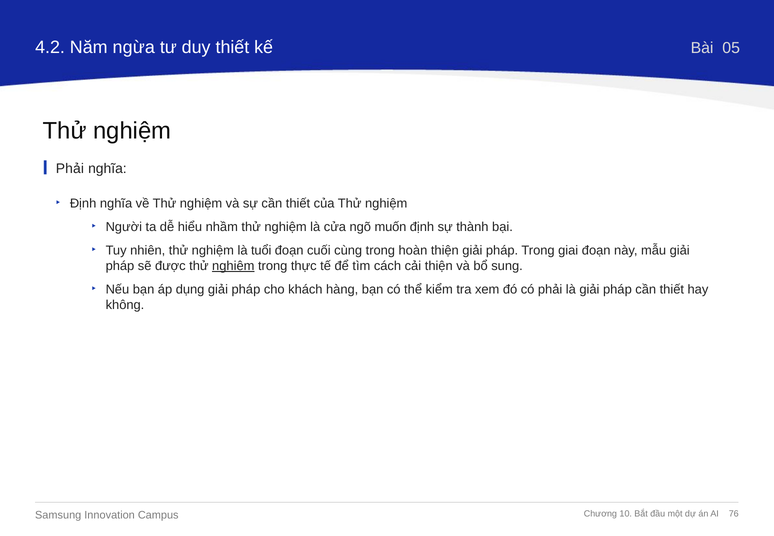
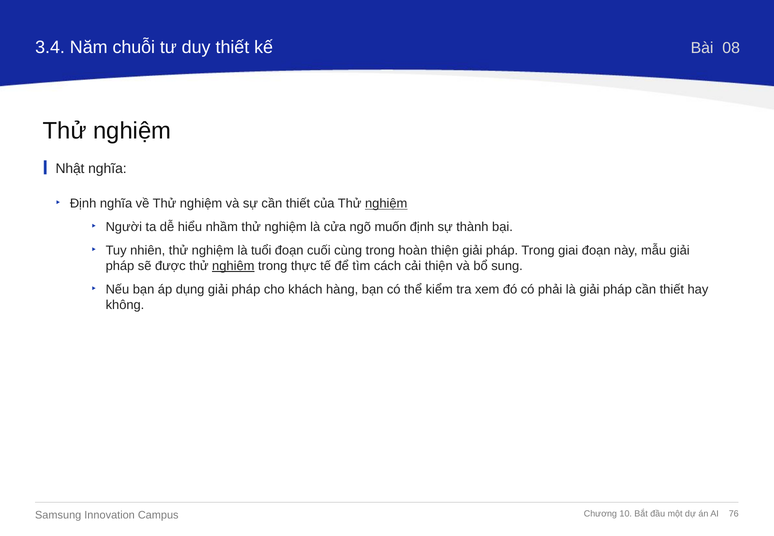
4.2: 4.2 -> 3.4
ngừa: ngừa -> chuỗi
05: 05 -> 08
Phải at (70, 169): Phải -> Nhật
nghiệm at (386, 204) underline: none -> present
